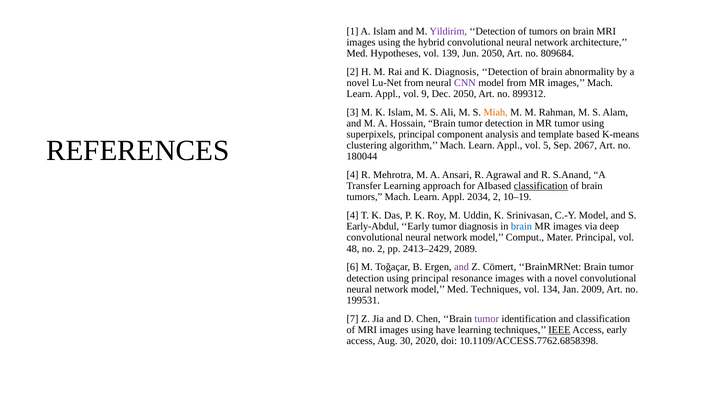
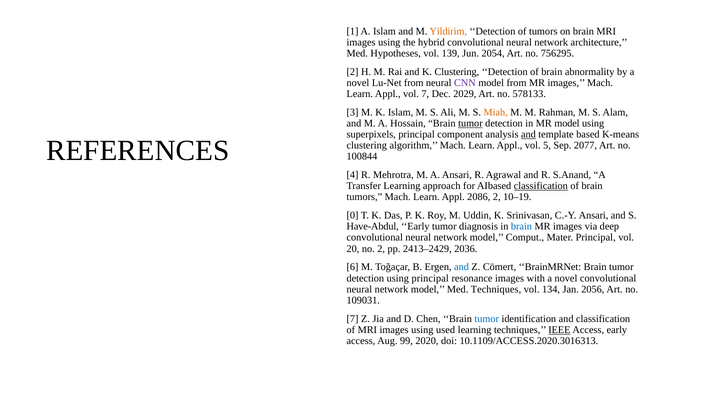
Yildirim colour: purple -> orange
Jun 2050: 2050 -> 2054
809684: 809684 -> 756295
K Diagnosis: Diagnosis -> Clustering
vol 9: 9 -> 7
Dec 2050: 2050 -> 2029
899312: 899312 -> 578133
tumor at (470, 123) underline: none -> present
MR tumor: tumor -> model
and at (528, 134) underline: none -> present
2067: 2067 -> 2077
180044: 180044 -> 100844
2034: 2034 -> 2086
4 at (353, 215): 4 -> 0
C.-Y Model: Model -> Ansari
Early-Abdul: Early-Abdul -> Have-Abdul
48: 48 -> 20
2089: 2089 -> 2036
and at (462, 267) colour: purple -> blue
2009: 2009 -> 2056
199531: 199531 -> 109031
tumor at (487, 319) colour: purple -> blue
have: have -> used
30: 30 -> 99
10.1109/ACCESS.7762.6858398: 10.1109/ACCESS.7762.6858398 -> 10.1109/ACCESS.2020.3016313
